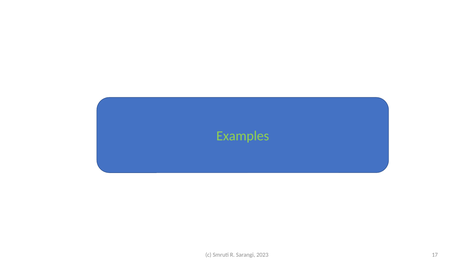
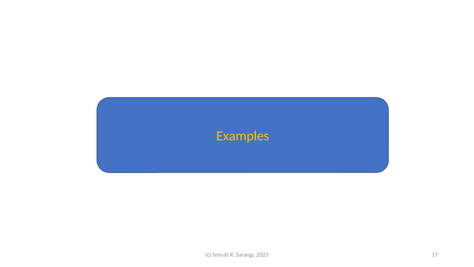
Examples colour: light green -> yellow
